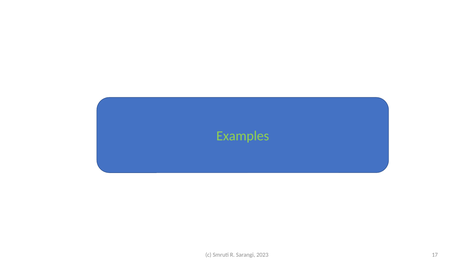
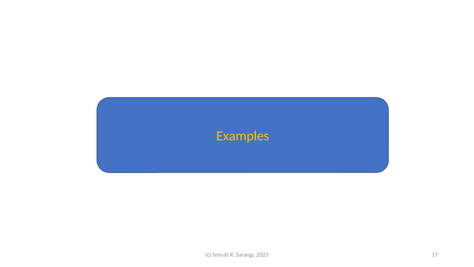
Examples colour: light green -> yellow
